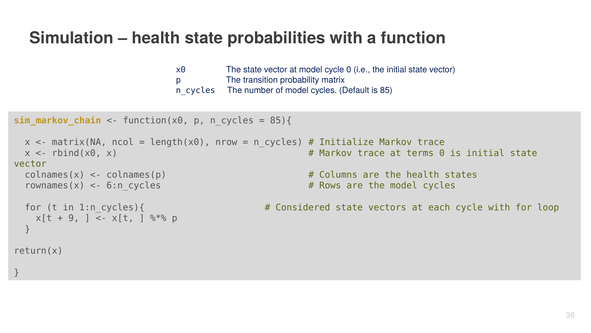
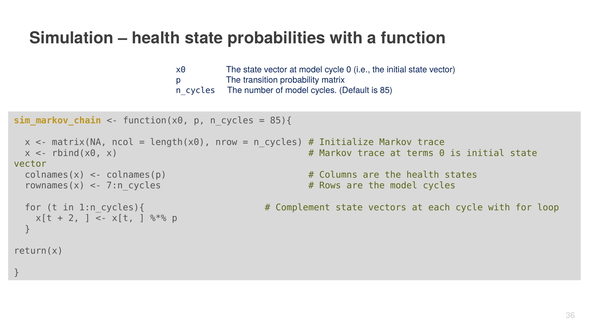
6:n_cycles: 6:n_cycles -> 7:n_cycles
Considered: Considered -> Complement
9: 9 -> 2
